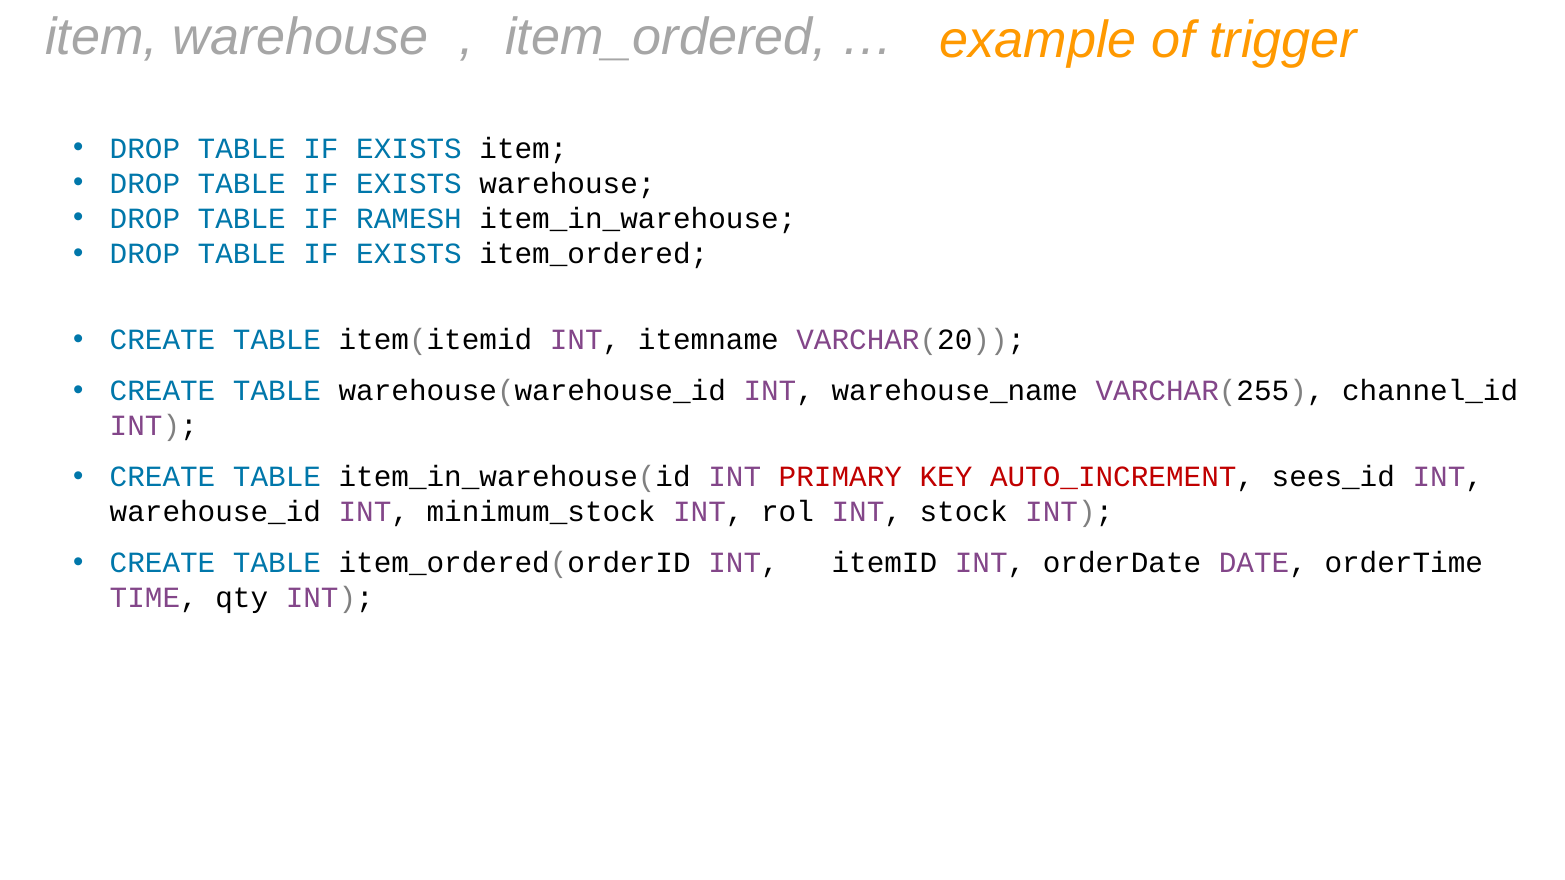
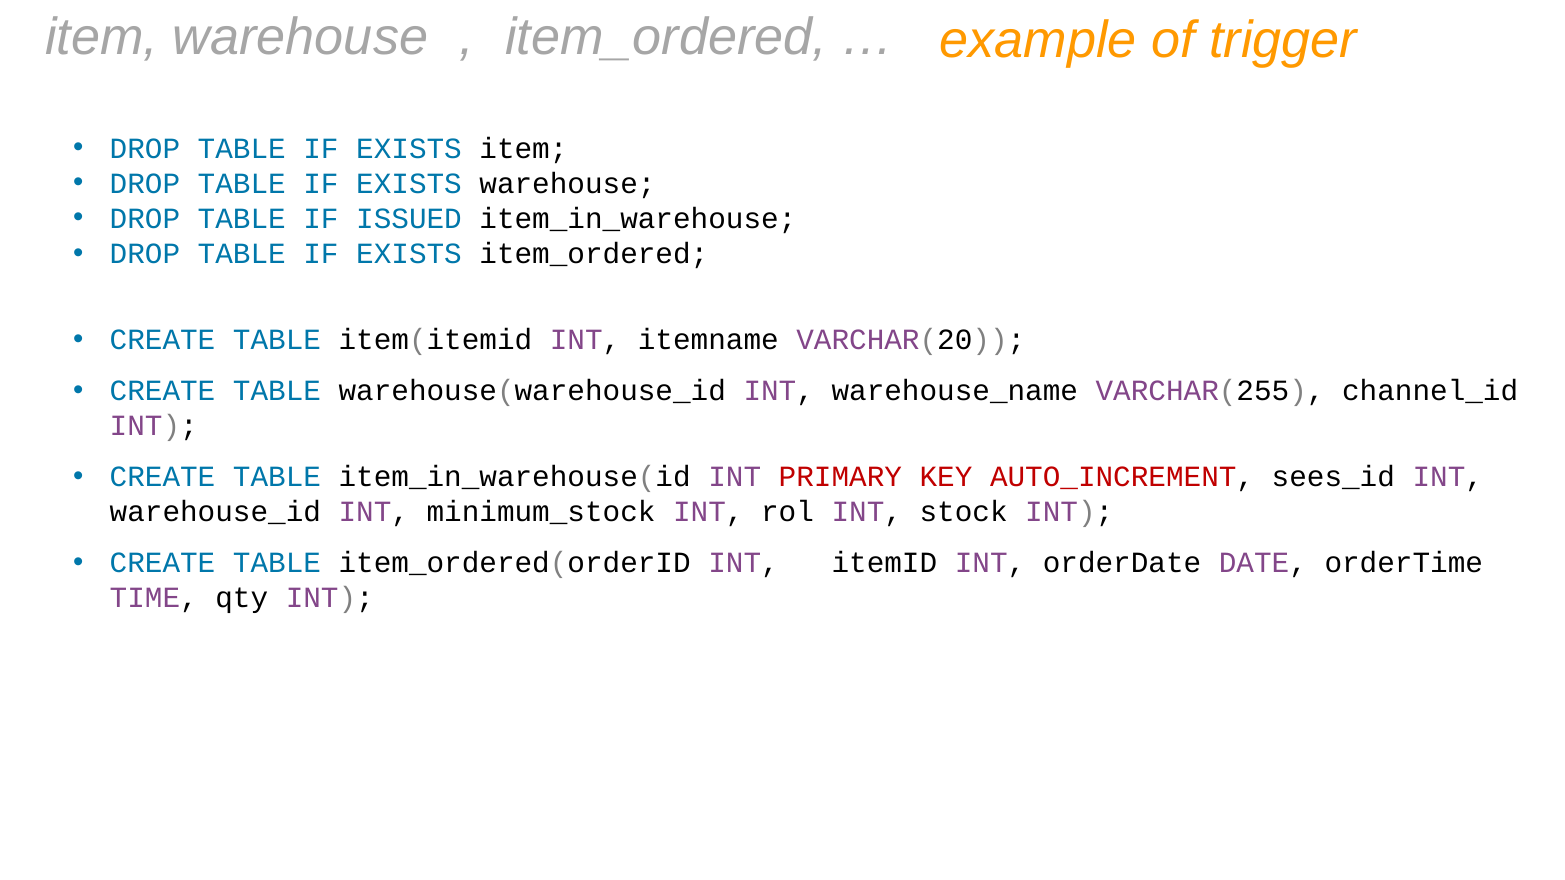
RAMESH: RAMESH -> ISSUED
